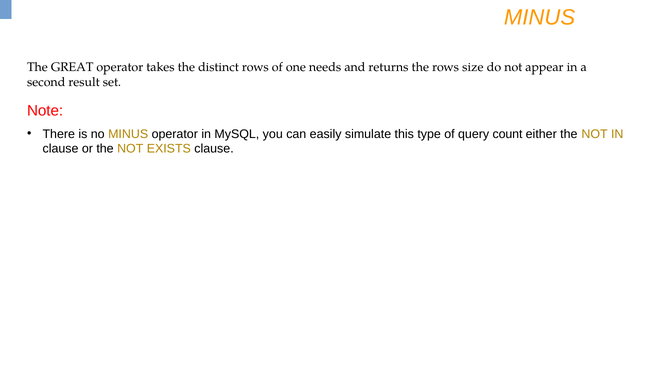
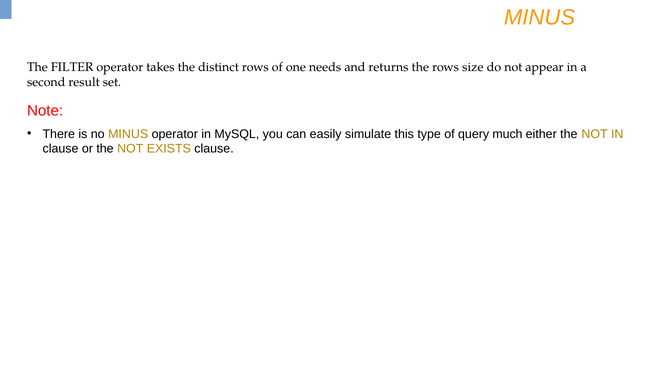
GREAT: GREAT -> FILTER
count: count -> much
